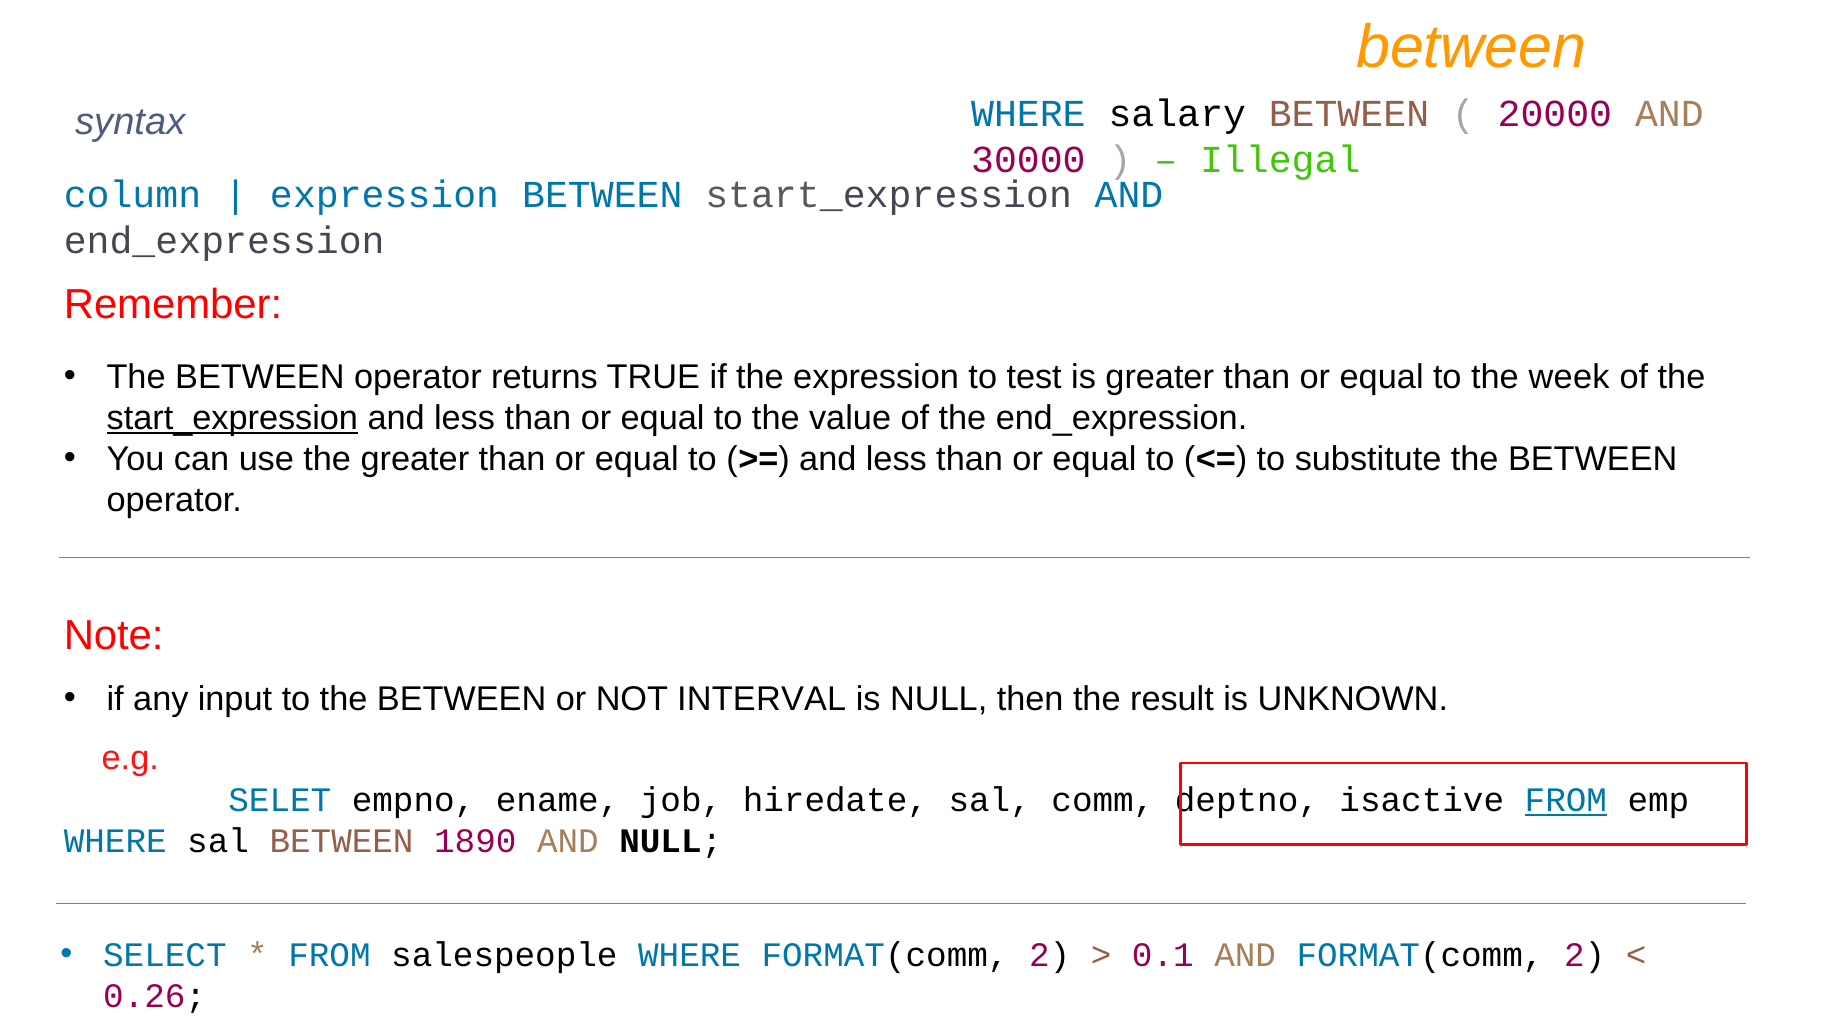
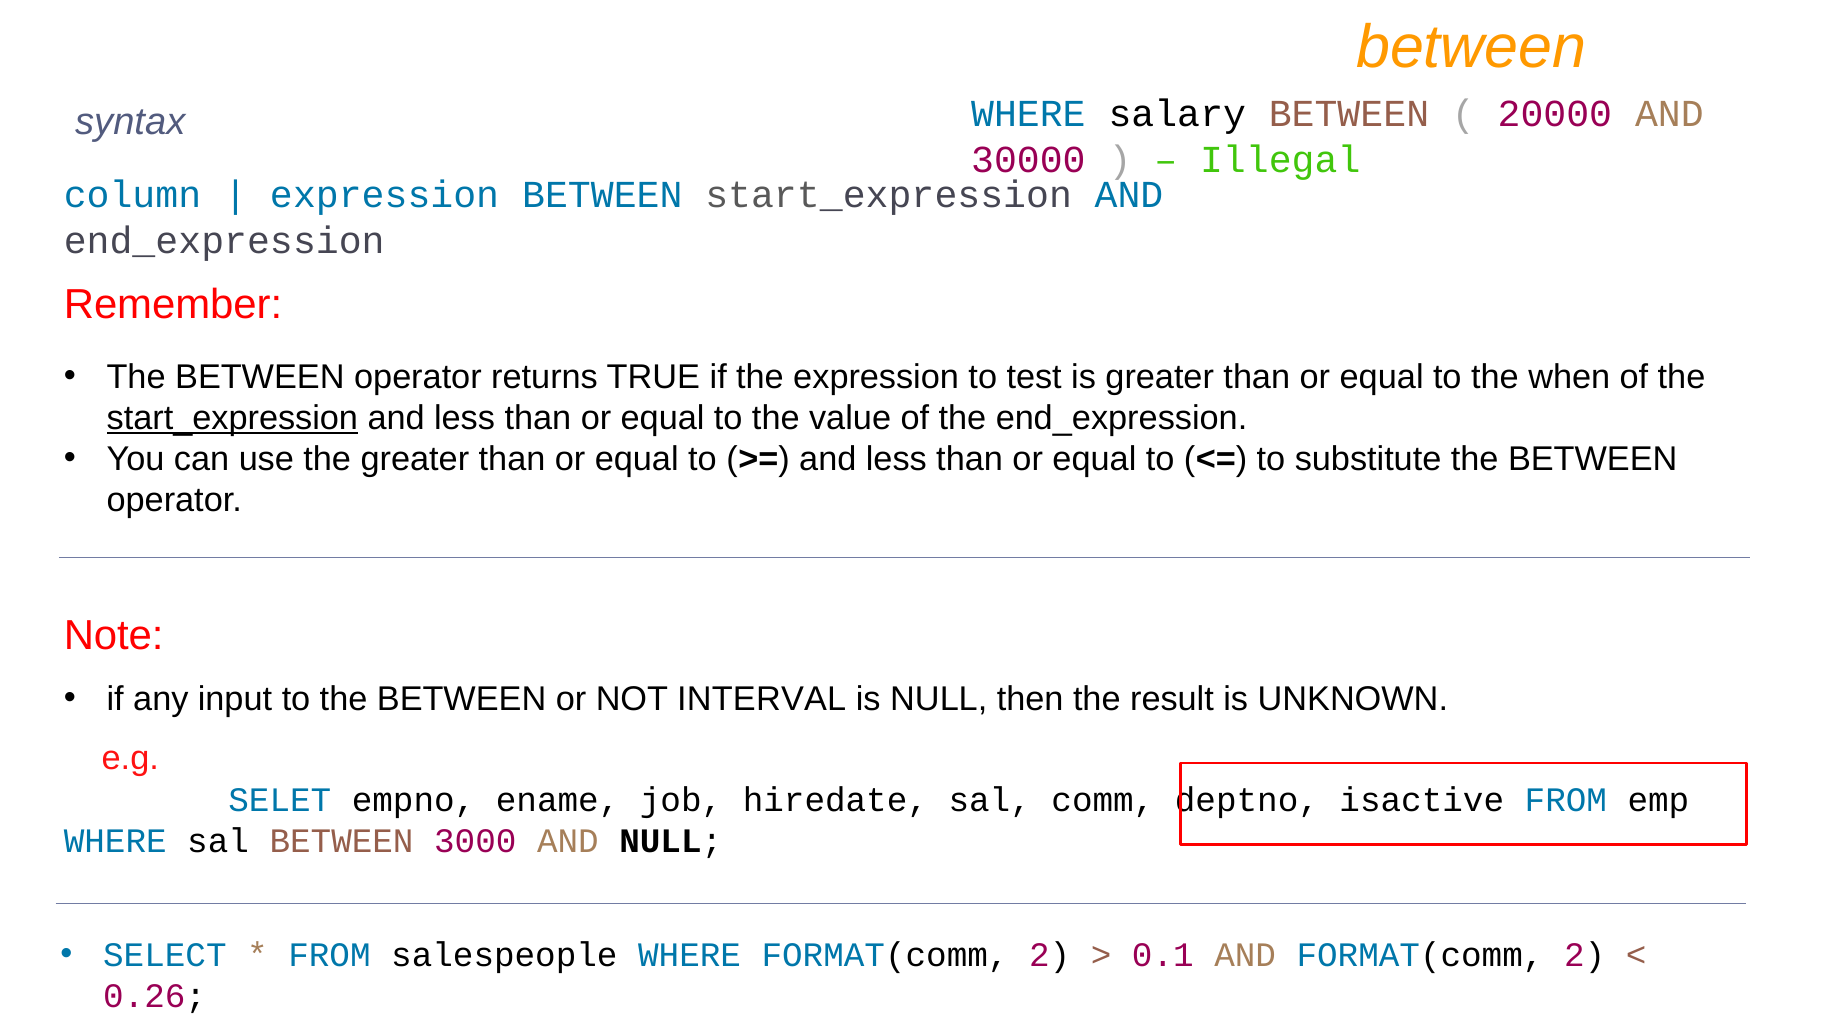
week: week -> when
FROM at (1566, 800) underline: present -> none
1890: 1890 -> 3000
